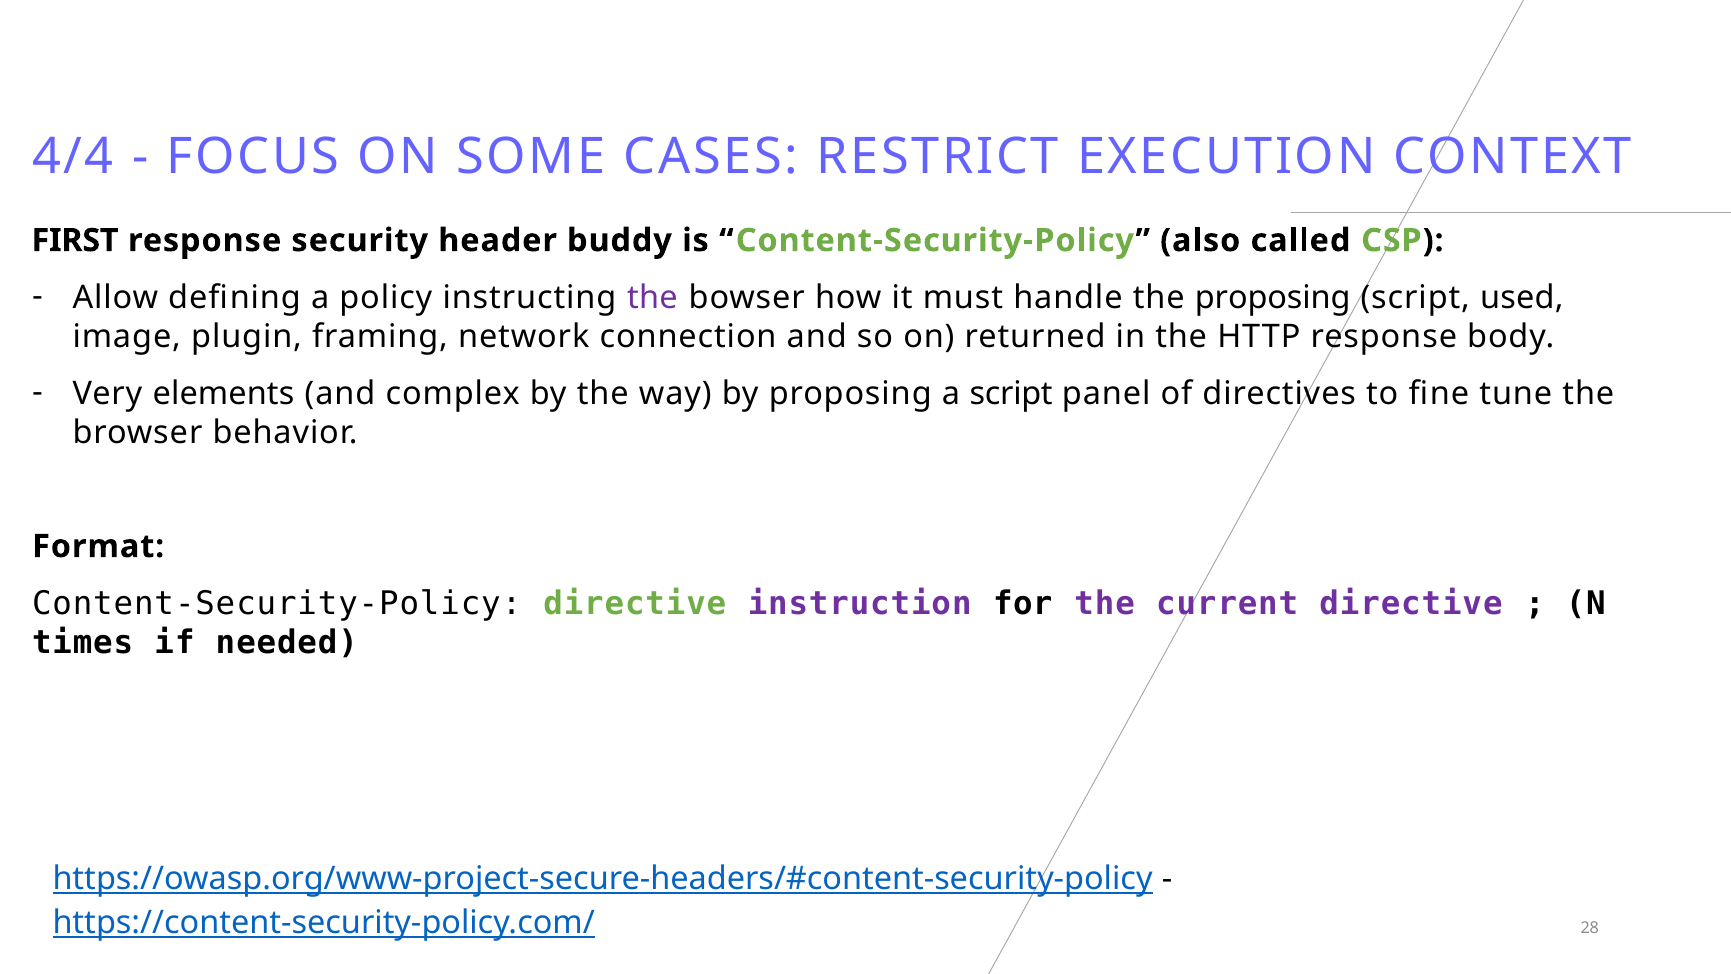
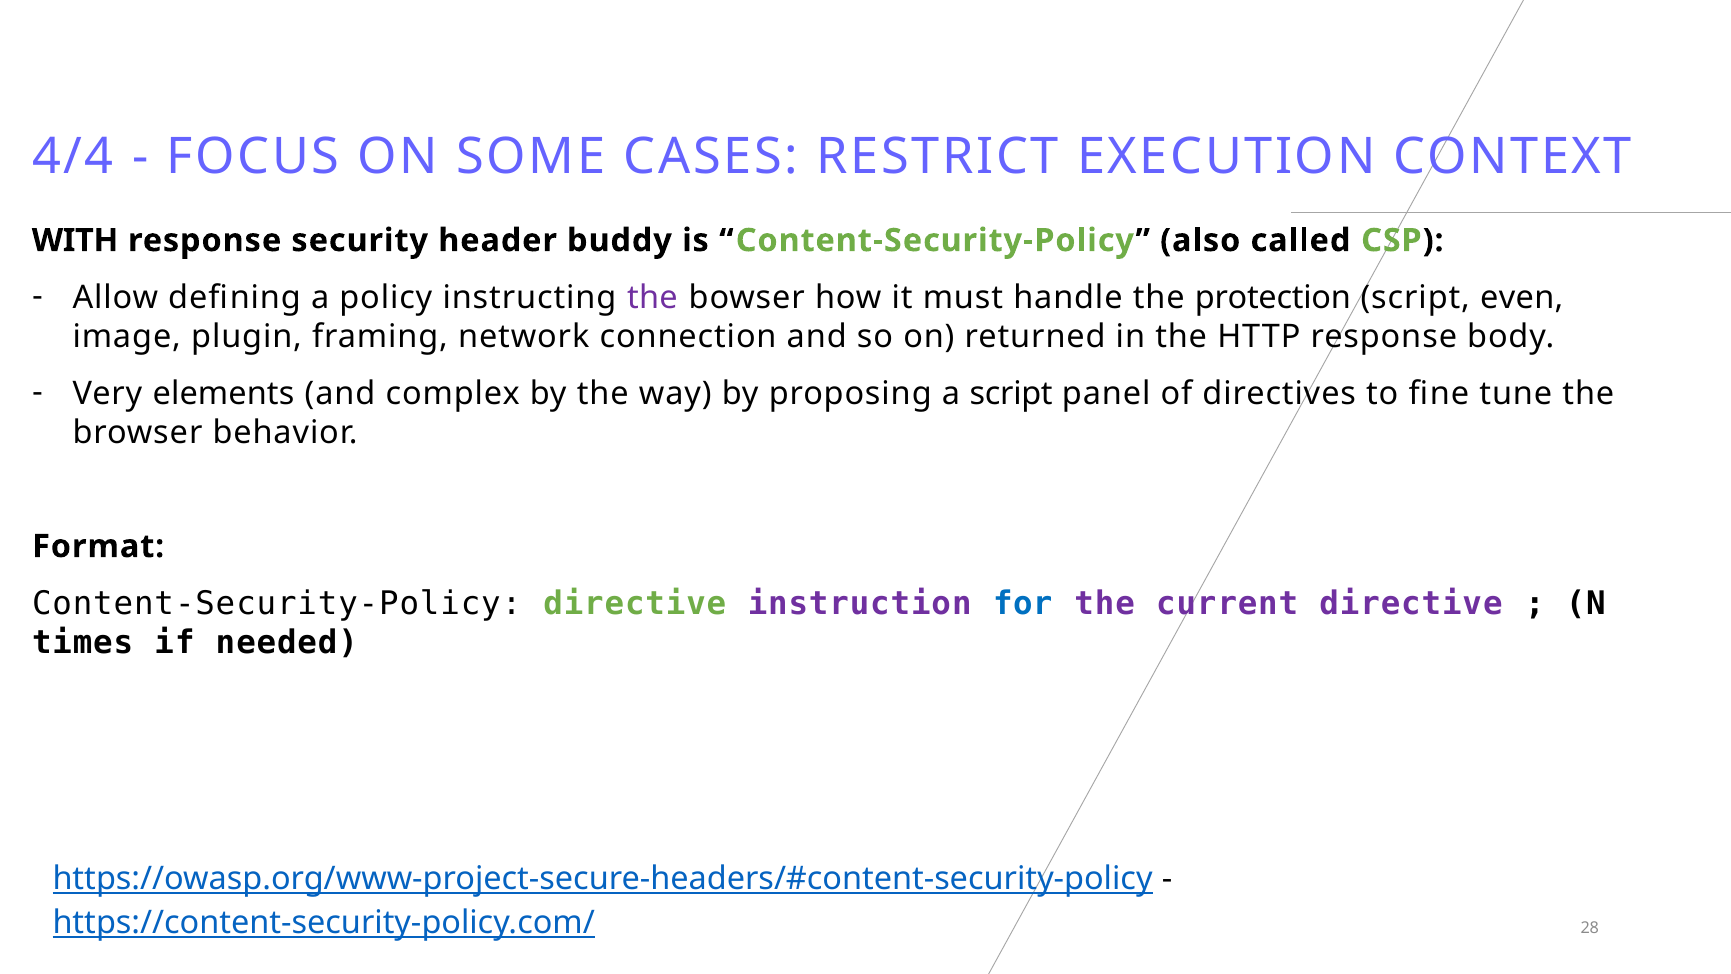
FIRST: FIRST -> WITH
the proposing: proposing -> protection
used: used -> even
for colour: black -> blue
